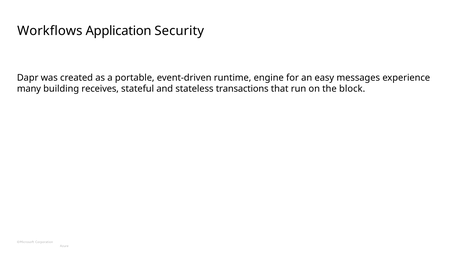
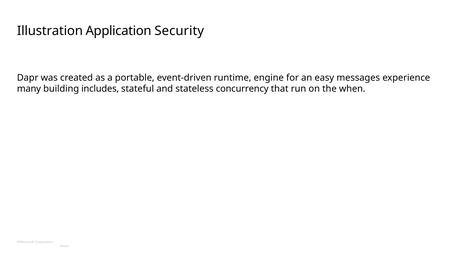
Workflows: Workflows -> Illustration
receives: receives -> includes
transactions: transactions -> concurrency
block: block -> when
